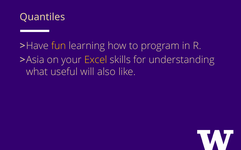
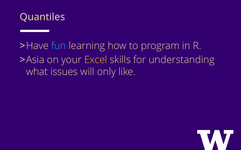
fun colour: yellow -> light blue
useful: useful -> issues
also: also -> only
